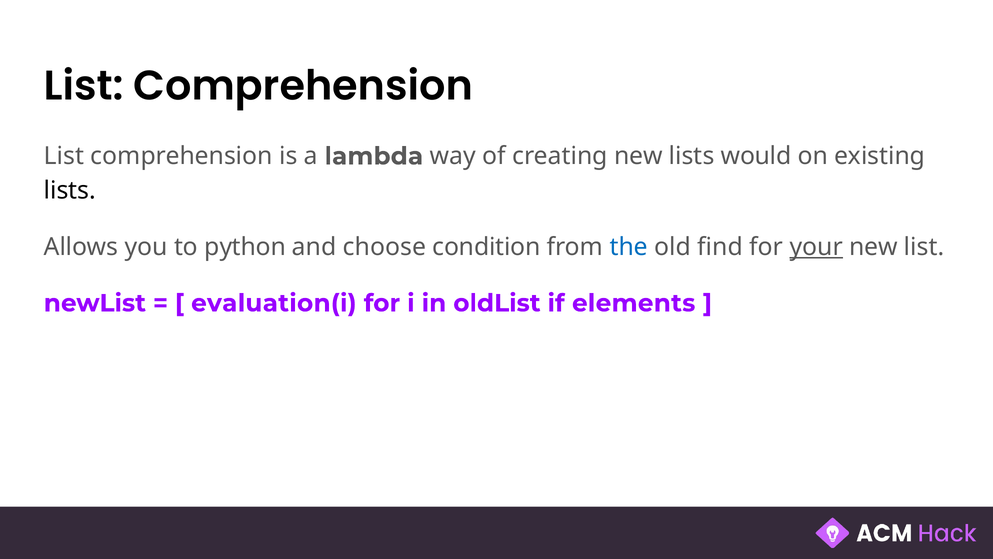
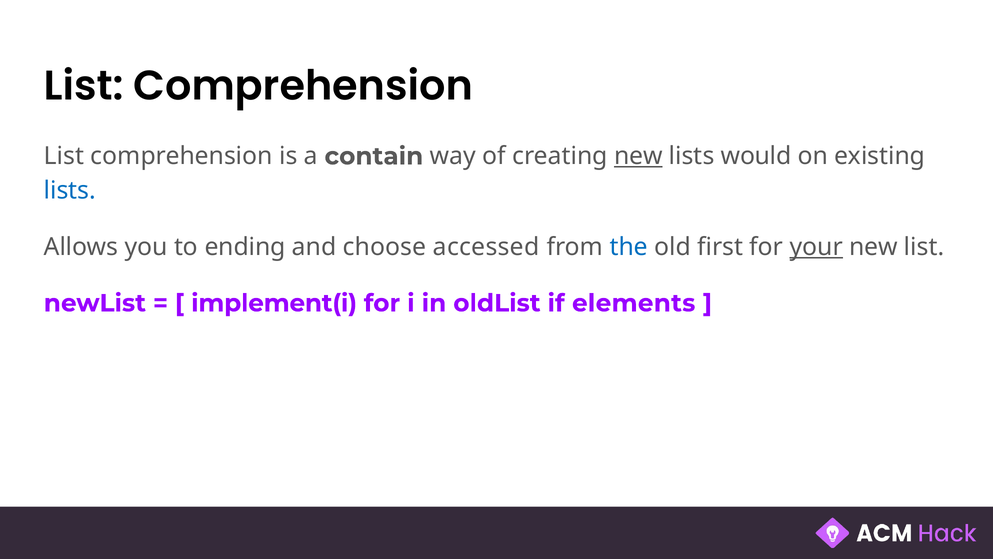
lambda: lambda -> contain
new at (638, 156) underline: none -> present
lists at (70, 190) colour: black -> blue
python: python -> ending
condition: condition -> accessed
find: find -> first
evaluation(i: evaluation(i -> implement(i
